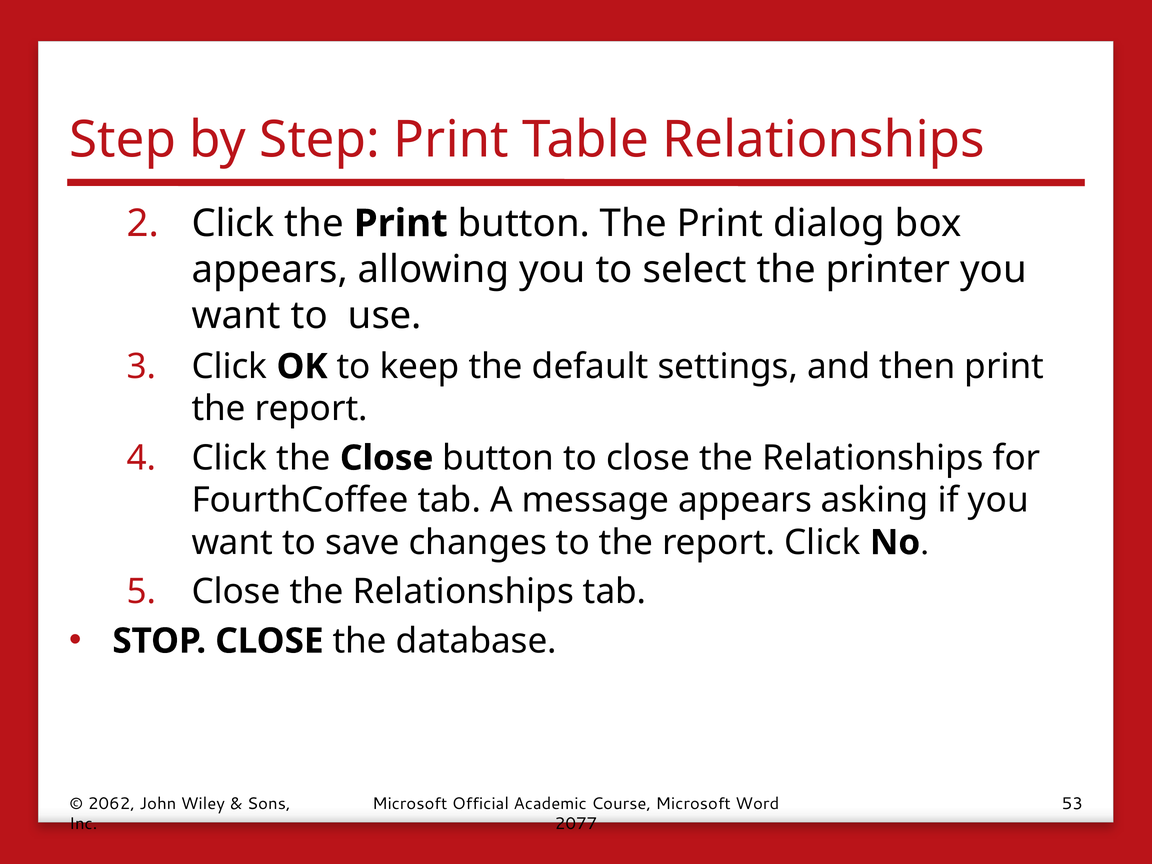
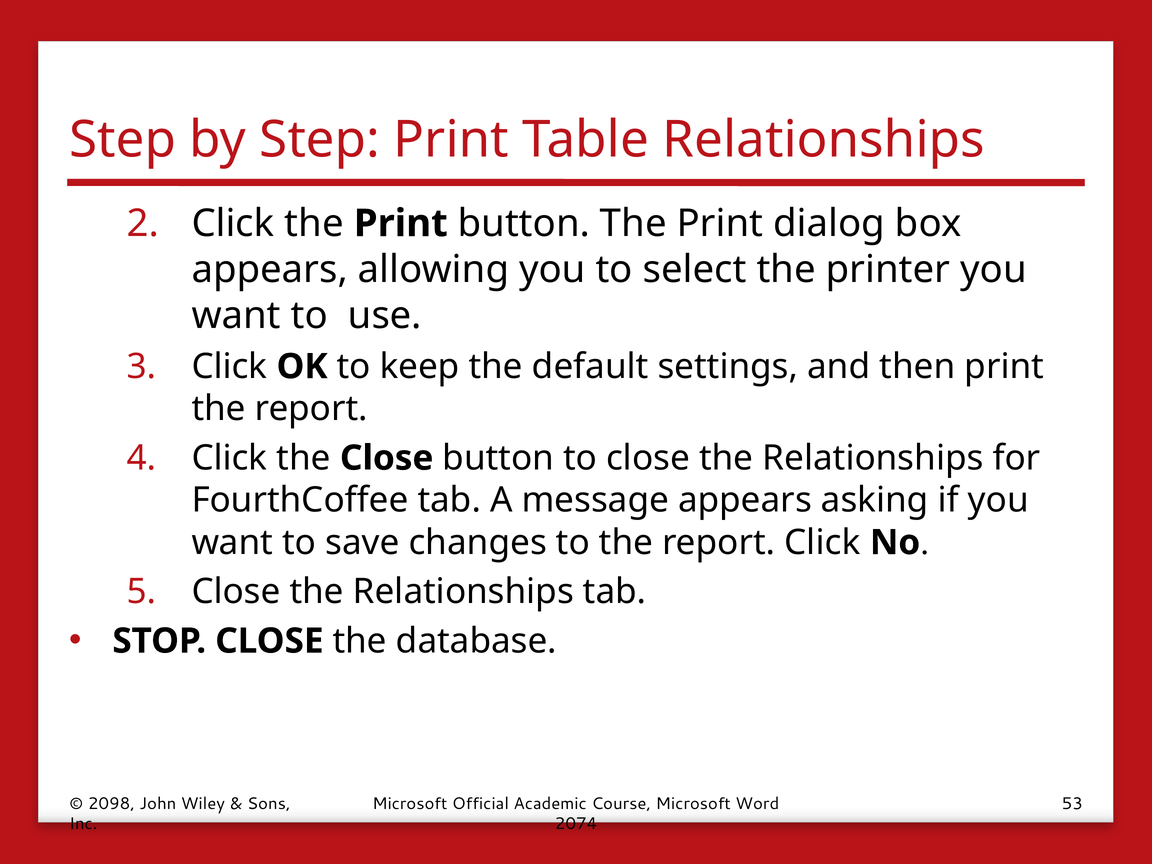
2062: 2062 -> 2098
2077: 2077 -> 2074
